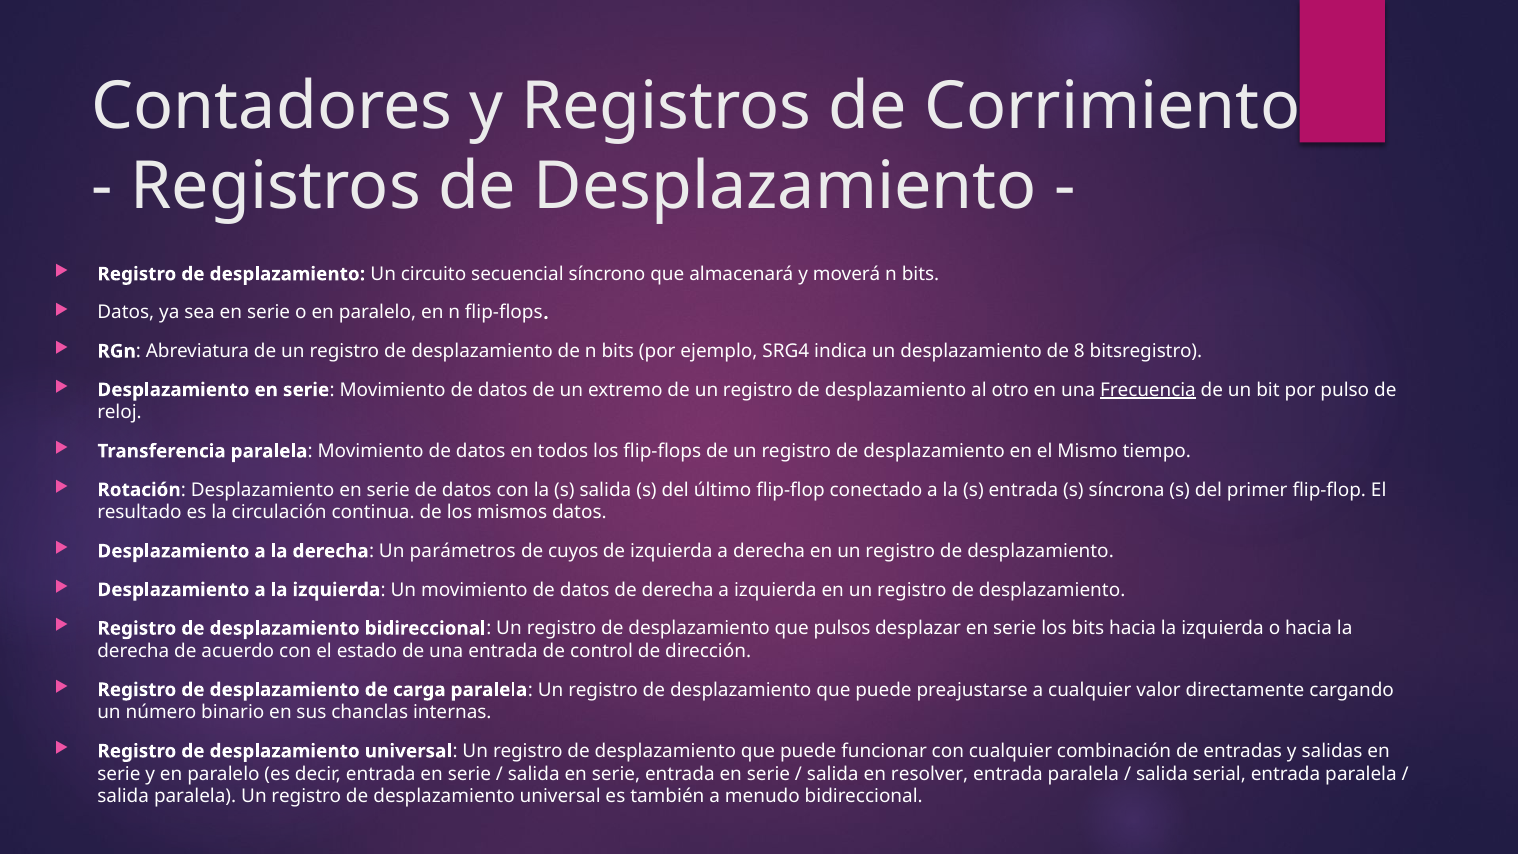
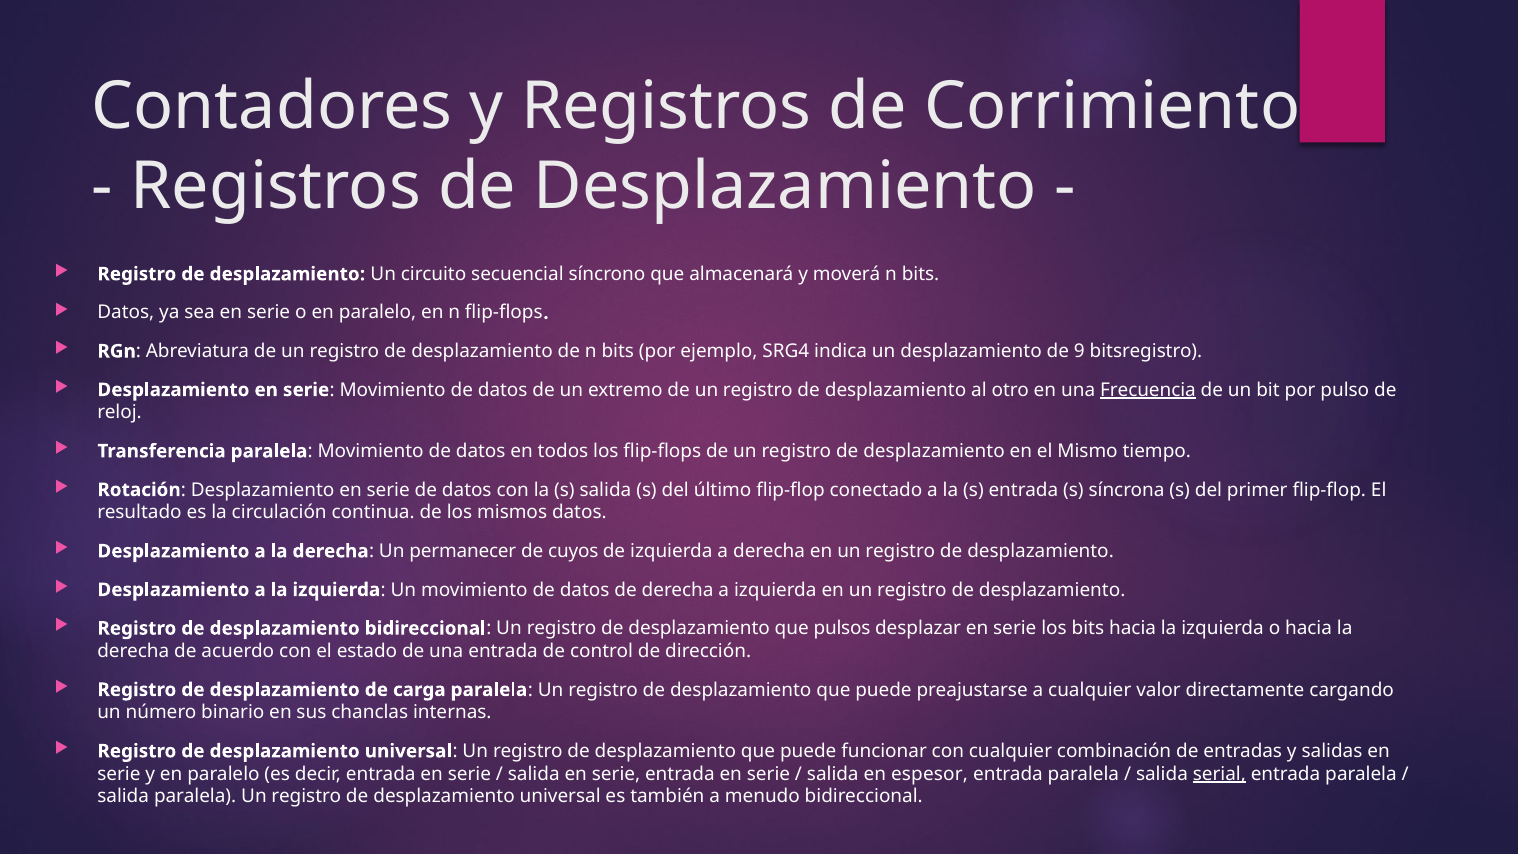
8: 8 -> 9
parámetros: parámetros -> permanecer
resolver: resolver -> espesor
serial underline: none -> present
